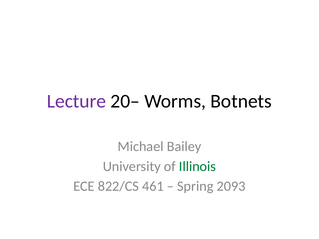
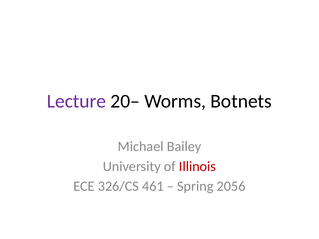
Illinois colour: green -> red
822/CS: 822/CS -> 326/CS
2093: 2093 -> 2056
